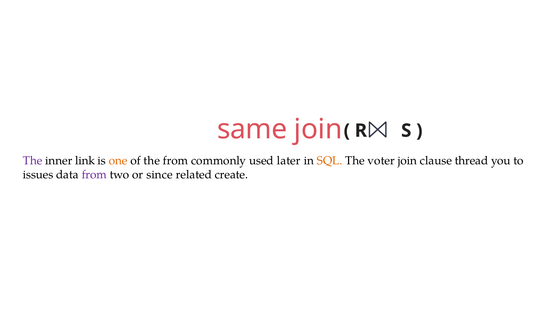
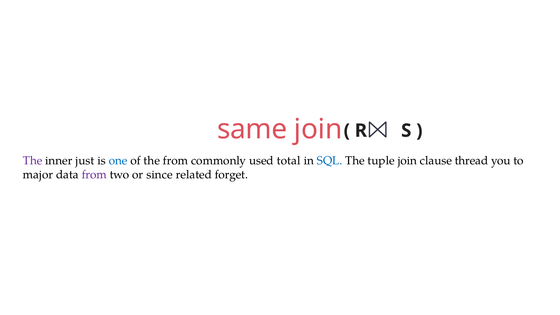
link: link -> just
one colour: orange -> blue
later: later -> total
SQL colour: orange -> blue
voter: voter -> tuple
issues: issues -> major
create: create -> forget
